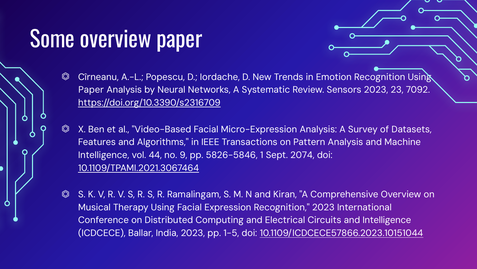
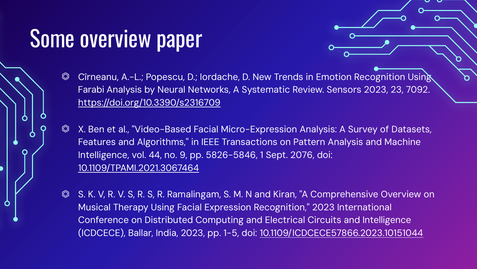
Paper at (91, 90): Paper -> Farabi
2074: 2074 -> 2076
